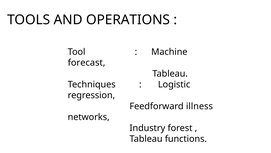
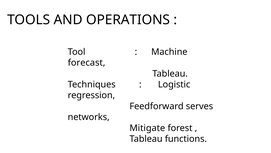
illness: illness -> serves
Industry: Industry -> Mitigate
